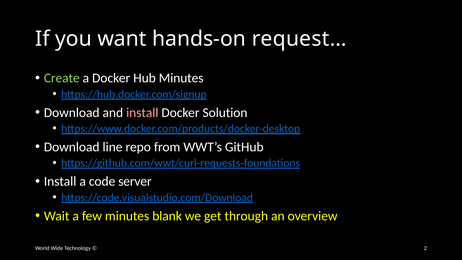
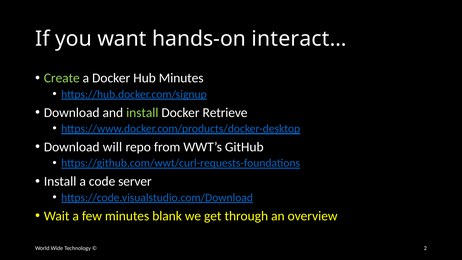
request…: request… -> interact…
install at (142, 113) colour: pink -> light green
Solution: Solution -> Retrieve
line: line -> will
